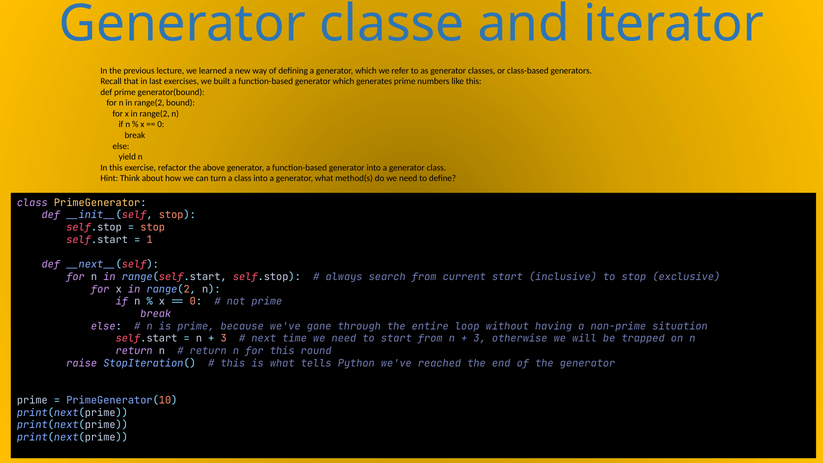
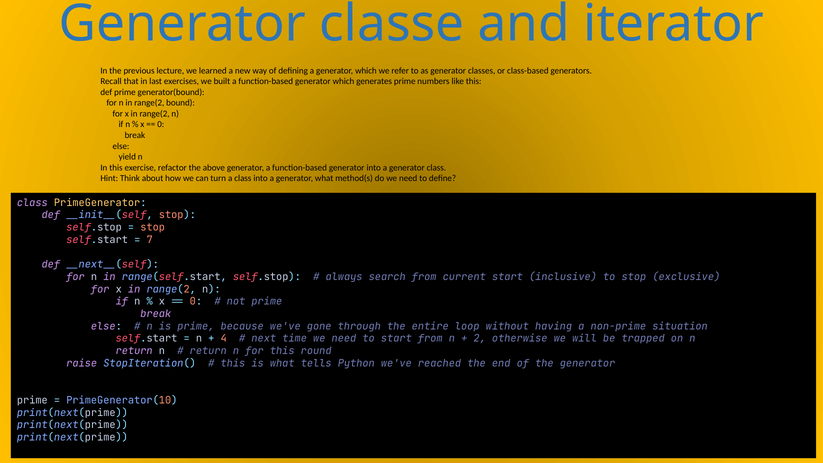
1: 1 -> 7
3 at (224, 338): 3 -> 4
3 at (480, 338): 3 -> 2
